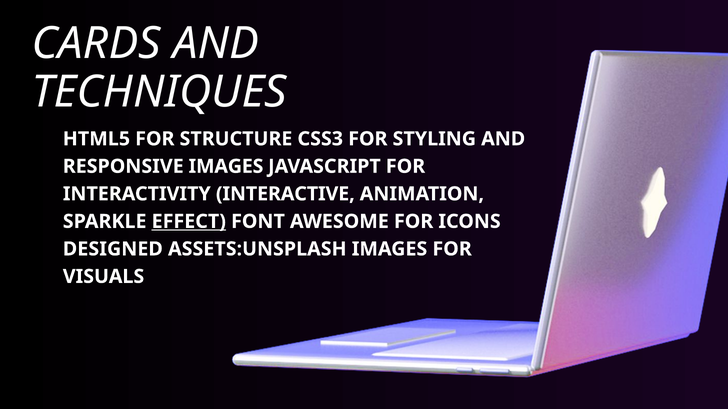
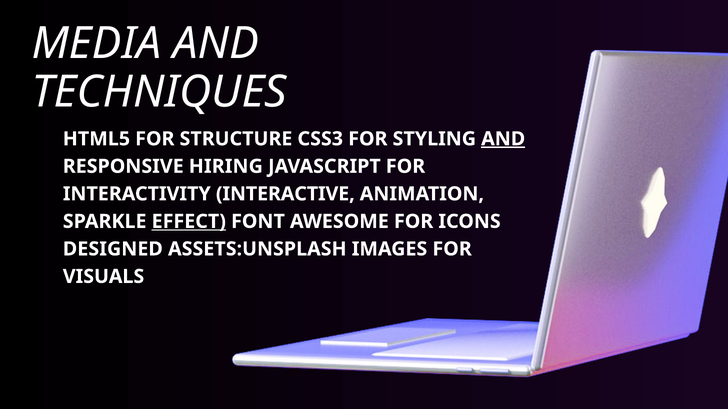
CARDS: CARDS -> MEDIA
AND at (503, 139) underline: none -> present
RESPONSIVE IMAGES: IMAGES -> HIRING
